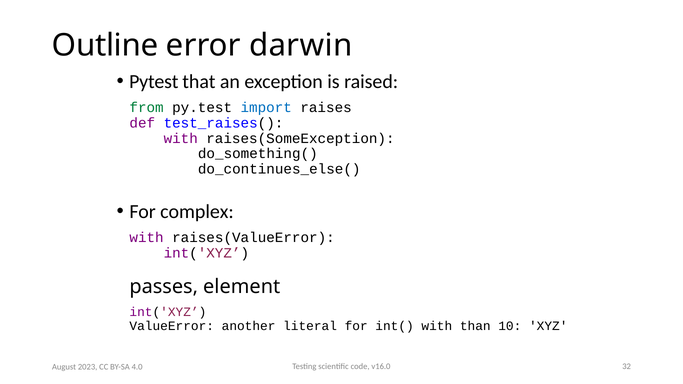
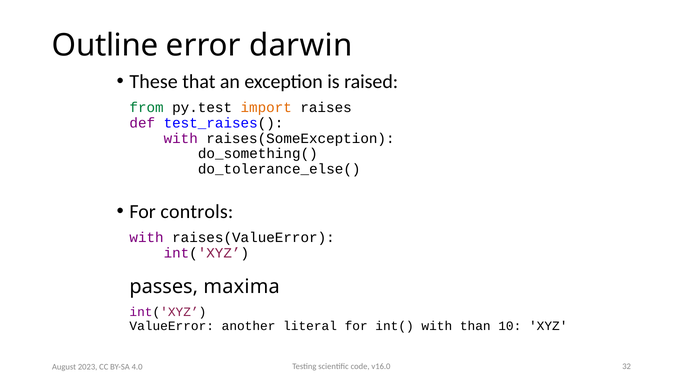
Pytest: Pytest -> These
import colour: blue -> orange
do_continues_else(: do_continues_else( -> do_tolerance_else(
complex: complex -> controls
element: element -> maxima
